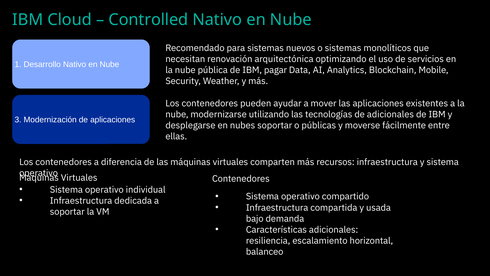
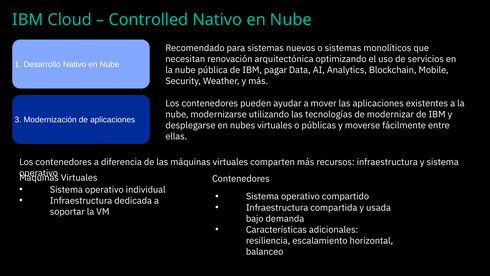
de adicionales: adicionales -> modernizar
nubes soportar: soportar -> virtuales
